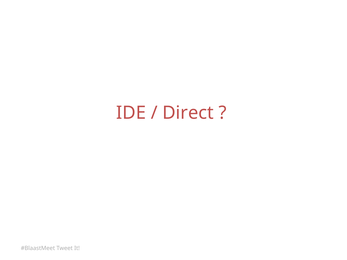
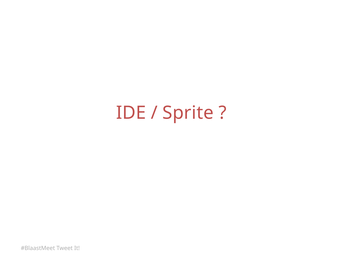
Direct: Direct -> Sprite
